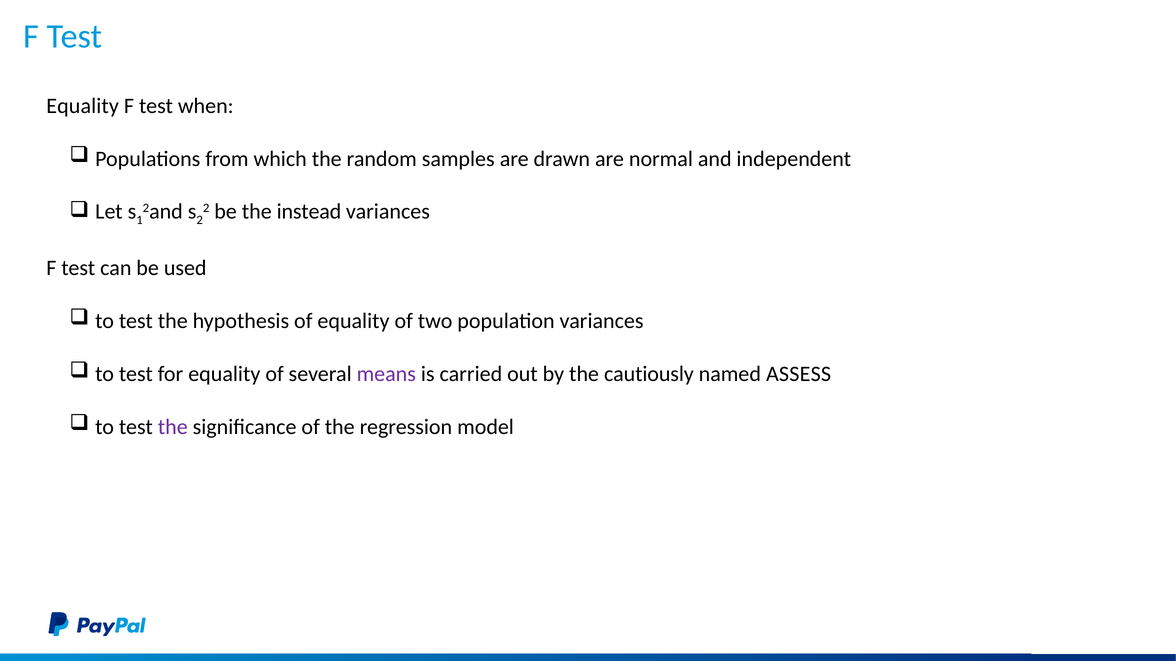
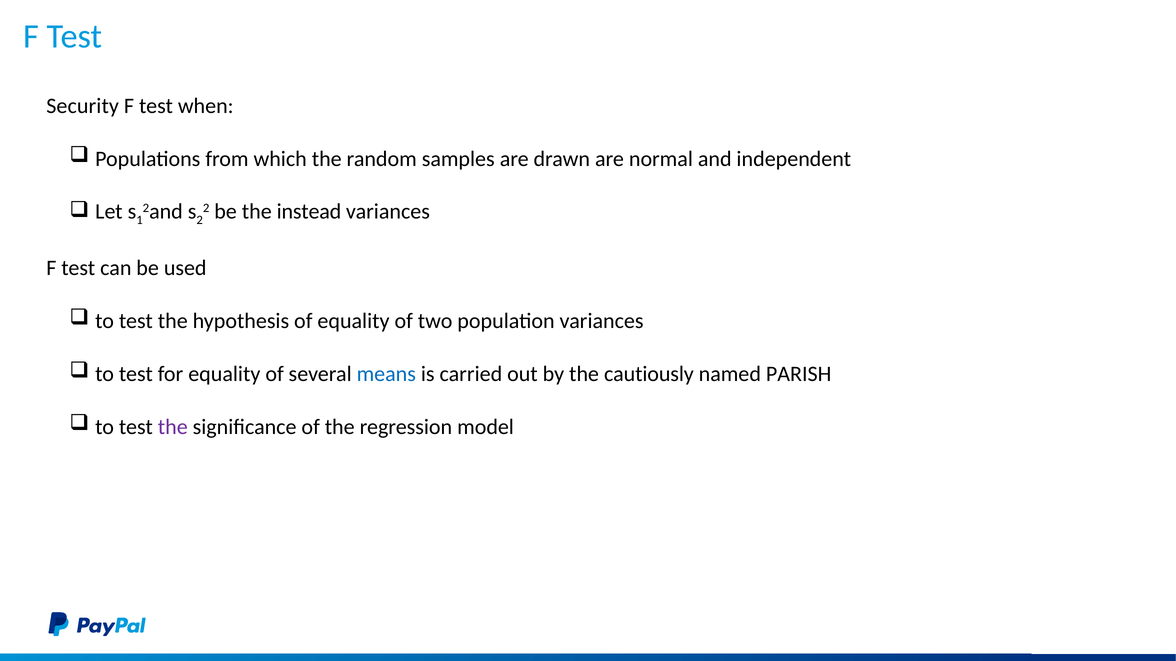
Equality at (83, 106): Equality -> Security
means colour: purple -> blue
ASSESS: ASSESS -> PARISH
